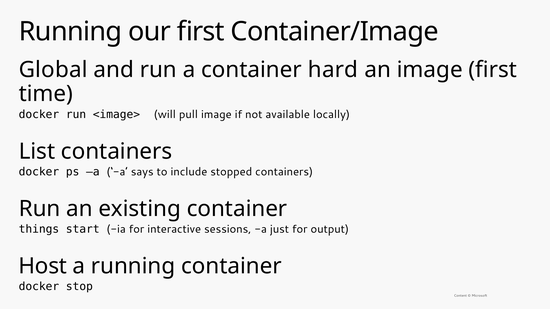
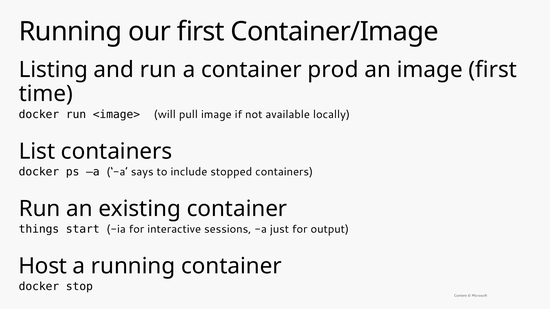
Global: Global -> Listing
hard: hard -> prod
